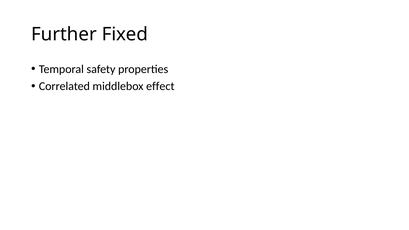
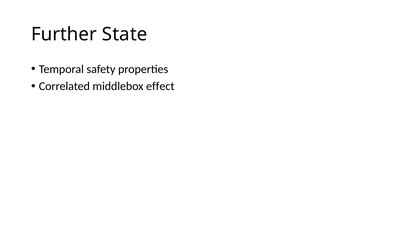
Fixed: Fixed -> State
